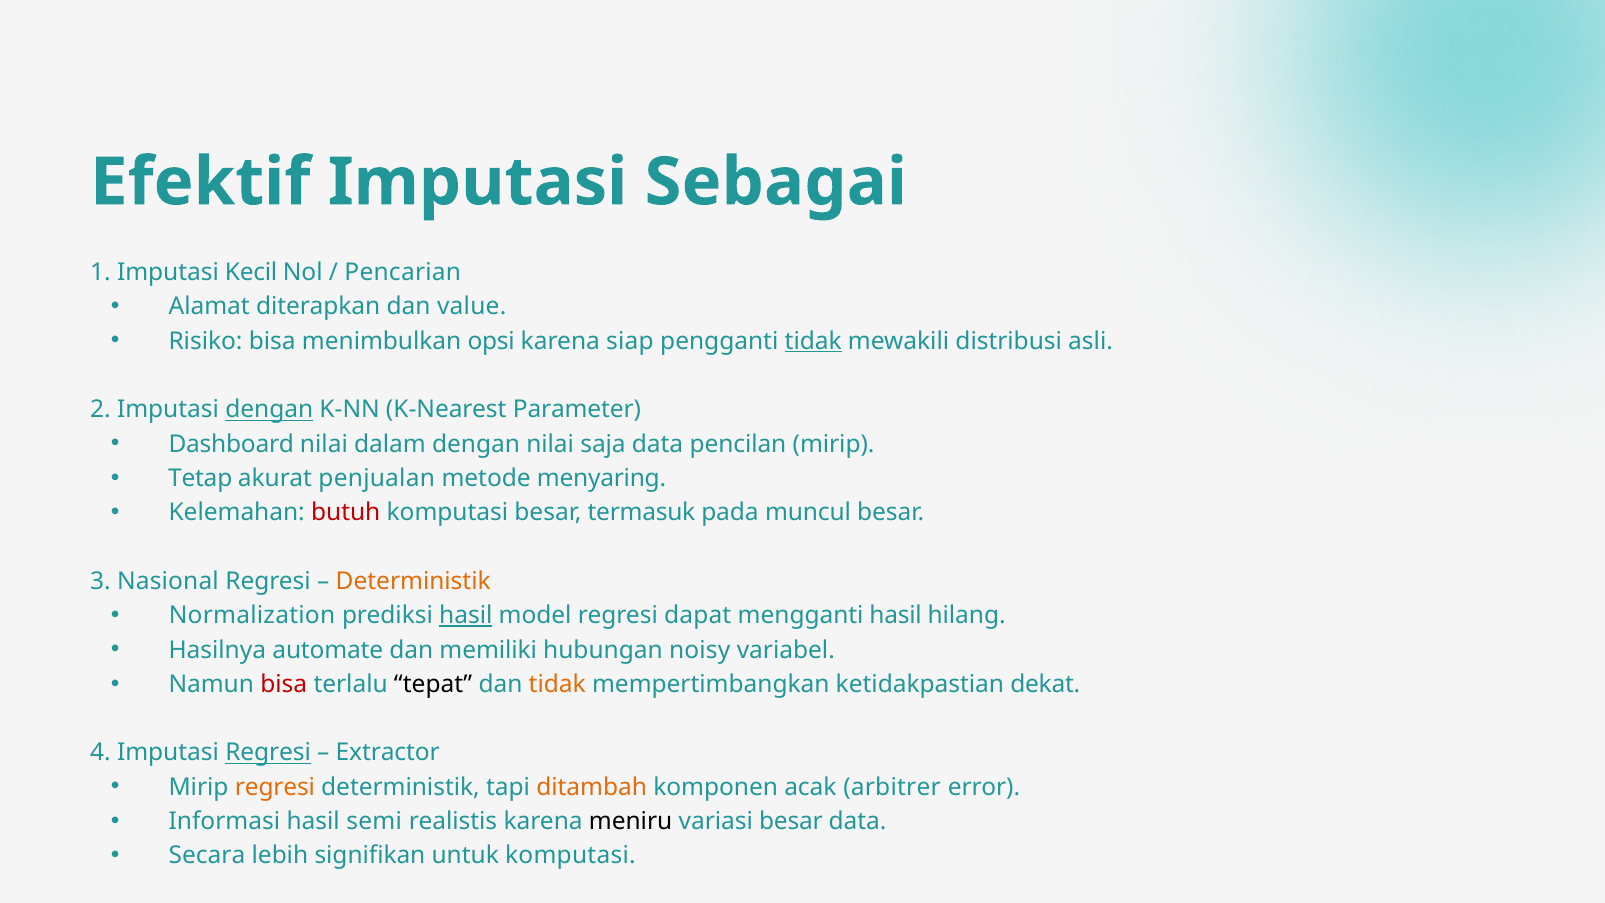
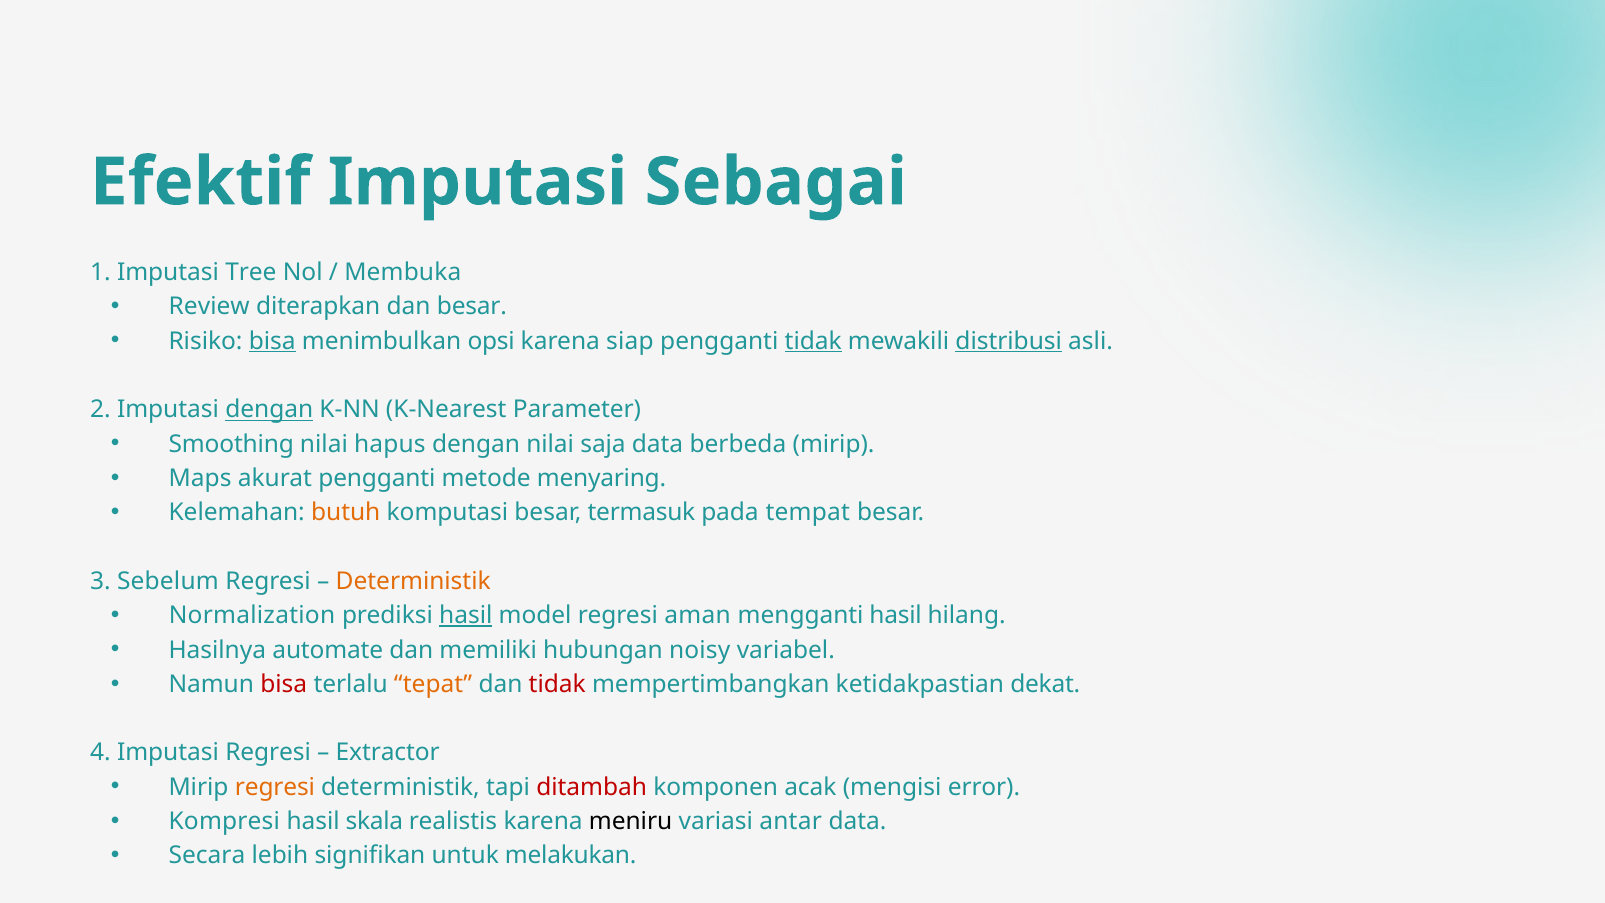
Kecil: Kecil -> Tree
Pencarian: Pencarian -> Membuka
Alamat: Alamat -> Review
dan value: value -> besar
bisa at (272, 341) underline: none -> present
distribusi underline: none -> present
Dashboard: Dashboard -> Smoothing
dalam: dalam -> hapus
pencilan: pencilan -> berbeda
Tetap: Tetap -> Maps
akurat penjualan: penjualan -> pengganti
butuh colour: red -> orange
muncul: muncul -> tempat
Nasional: Nasional -> Sebelum
dapat: dapat -> aman
tepat colour: black -> orange
tidak at (557, 684) colour: orange -> red
Regresi at (268, 753) underline: present -> none
ditambah colour: orange -> red
arbitrer: arbitrer -> mengisi
Informasi: Informasi -> Kompresi
semi: semi -> skala
variasi besar: besar -> antar
untuk komputasi: komputasi -> melakukan
